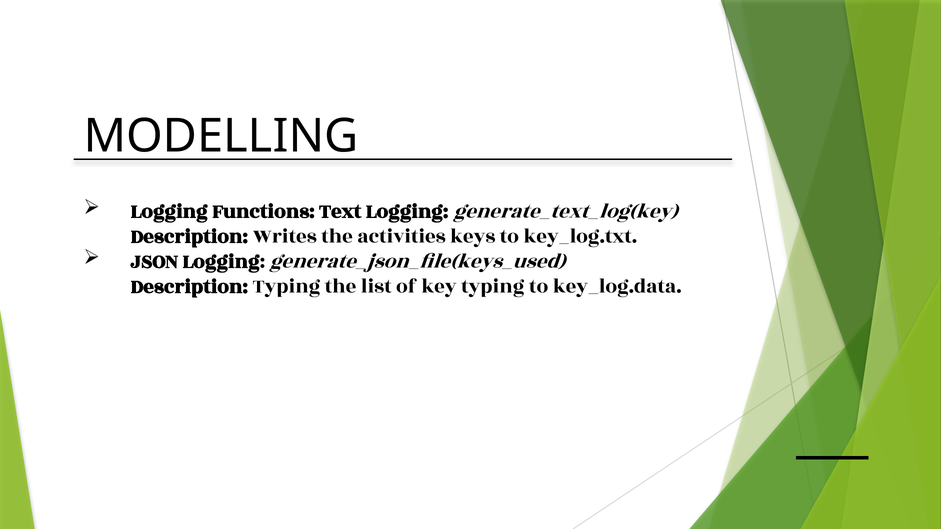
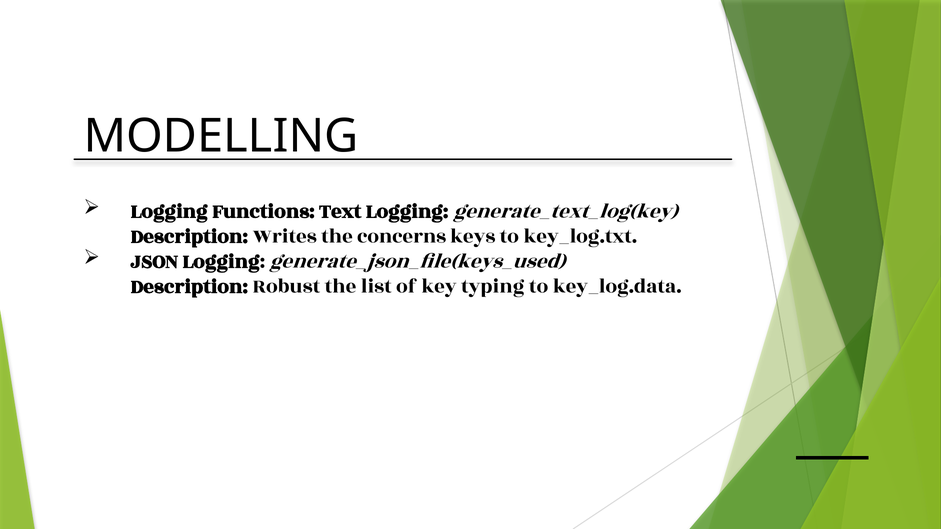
activities: activities -> concerns
Description Typing: Typing -> Robust
